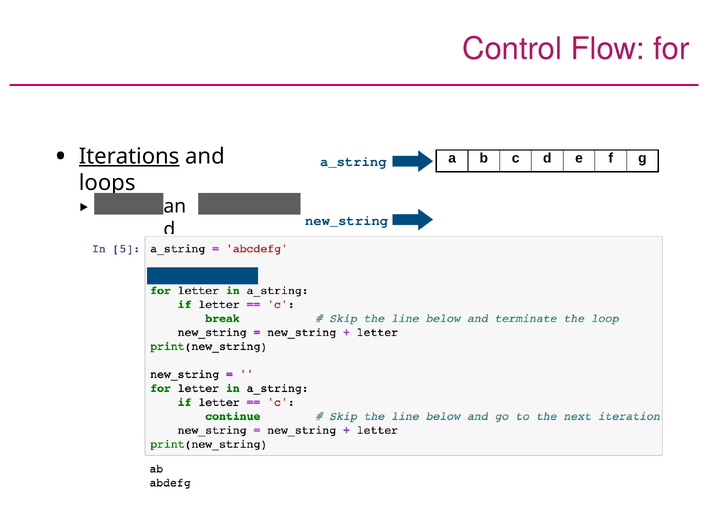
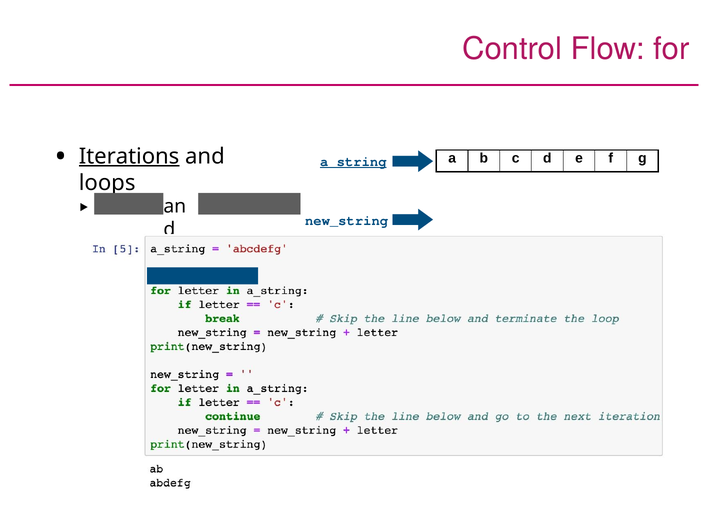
a_string underline: none -> present
